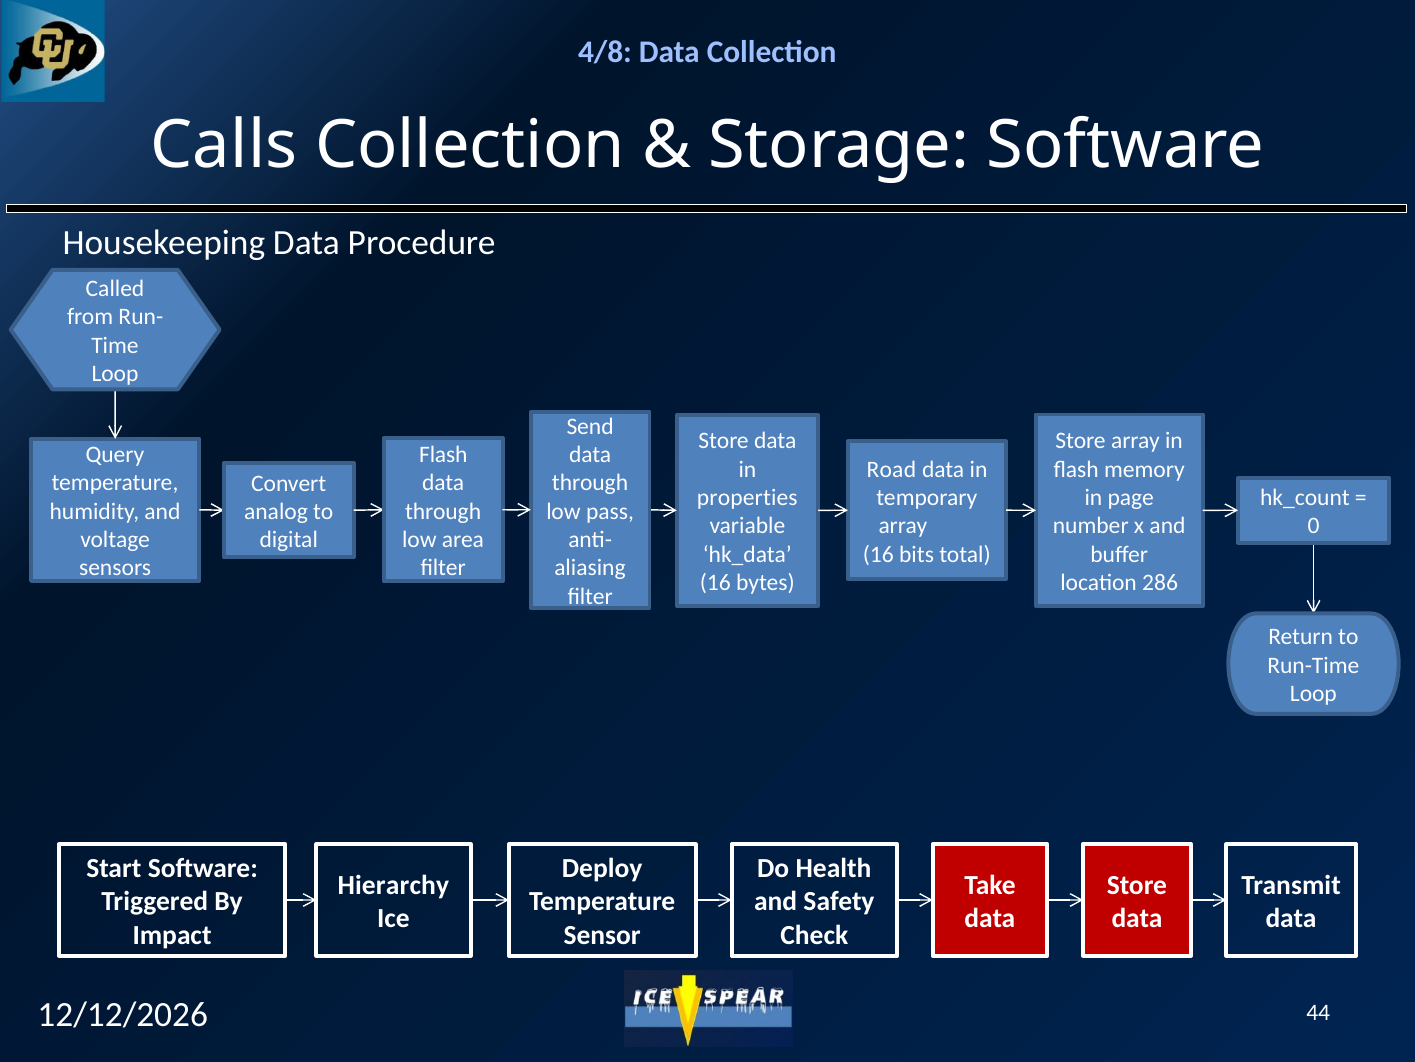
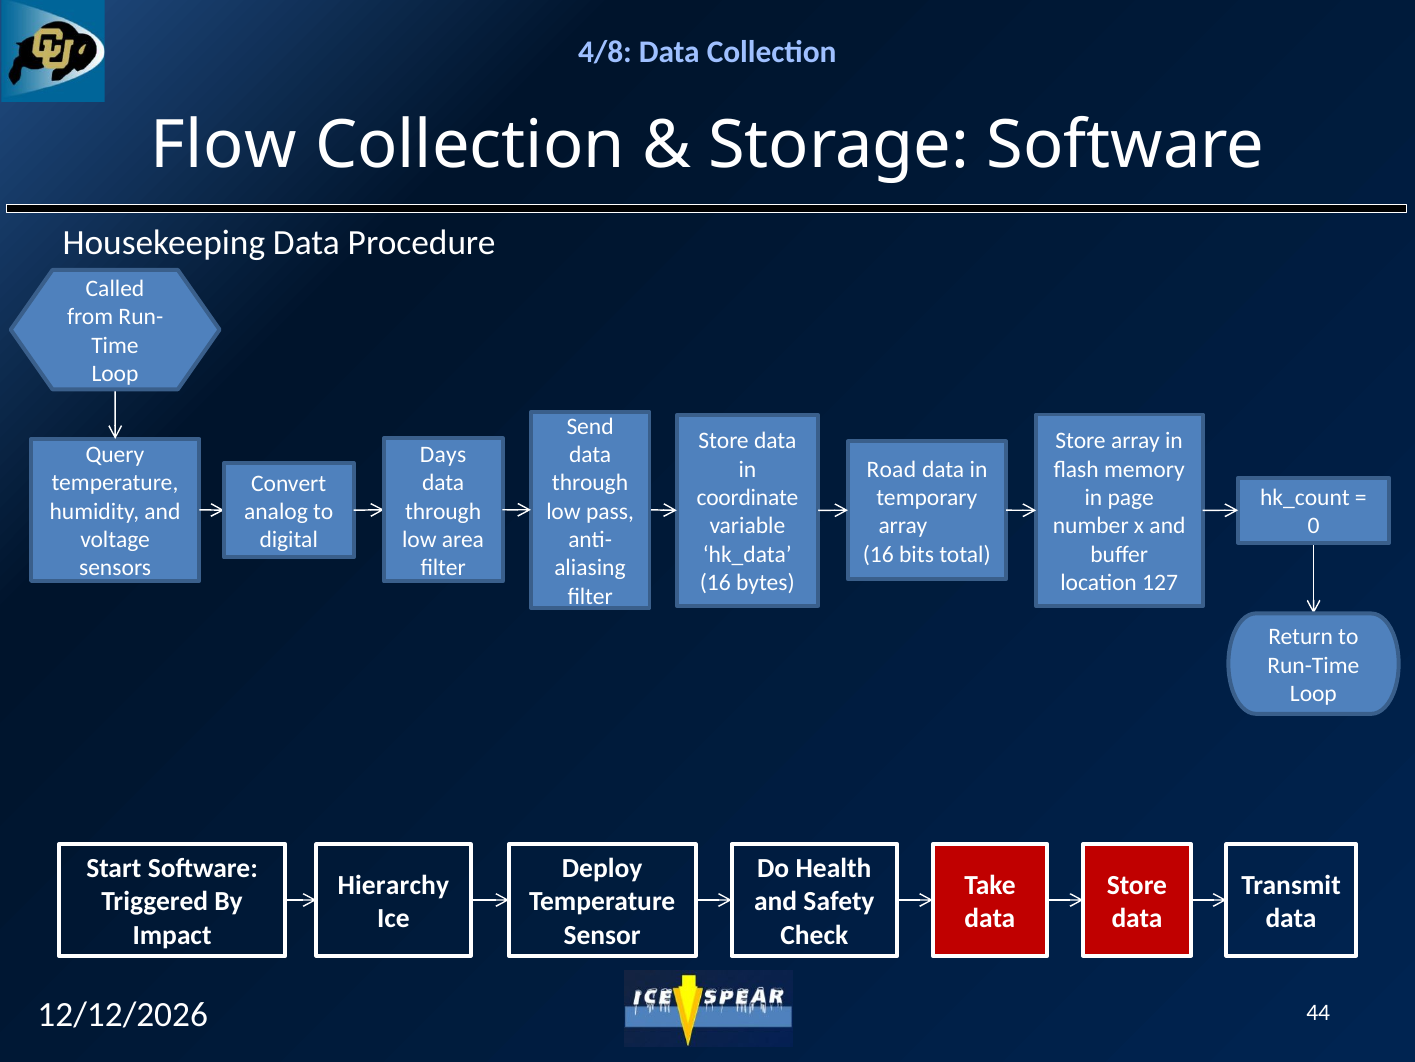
Calls: Calls -> Flow
Flash at (443, 454): Flash -> Days
properties: properties -> coordinate
286: 286 -> 127
